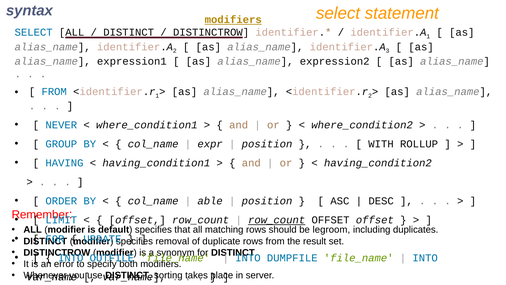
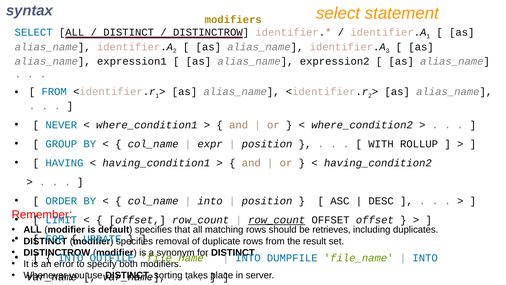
modifiers at (233, 20) underline: present -> none
able at (210, 201): able -> into
legroom: legroom -> retrieves
